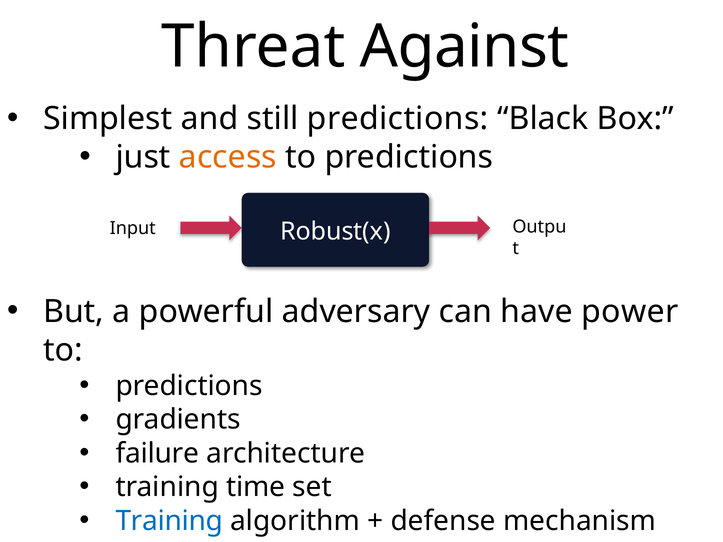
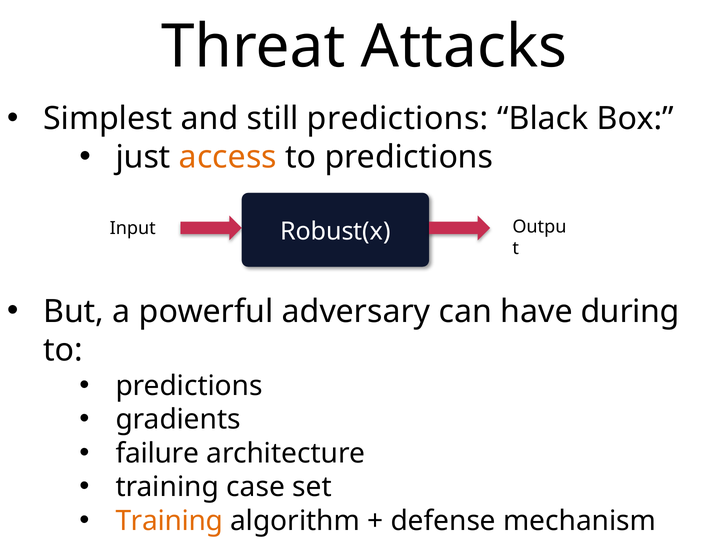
Against: Against -> Attacks
have power: power -> during
time: time -> case
Training at (169, 521) colour: blue -> orange
